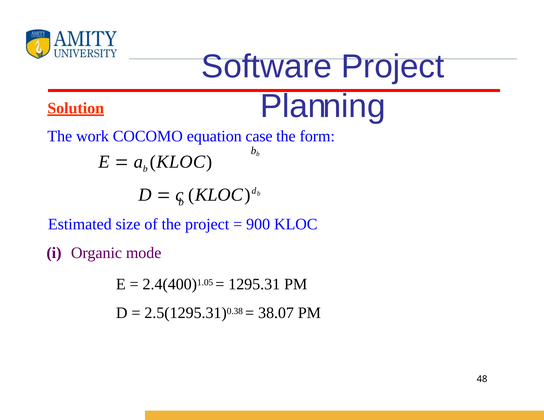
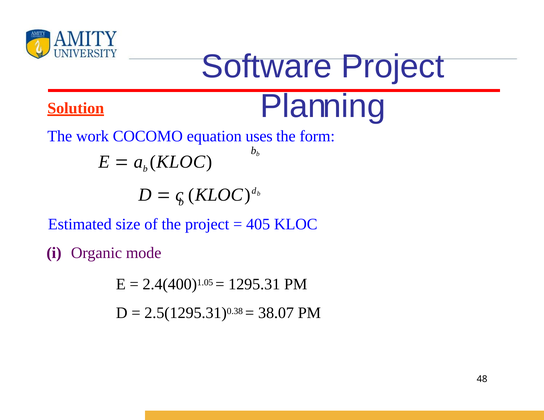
case: case -> uses
900: 900 -> 405
